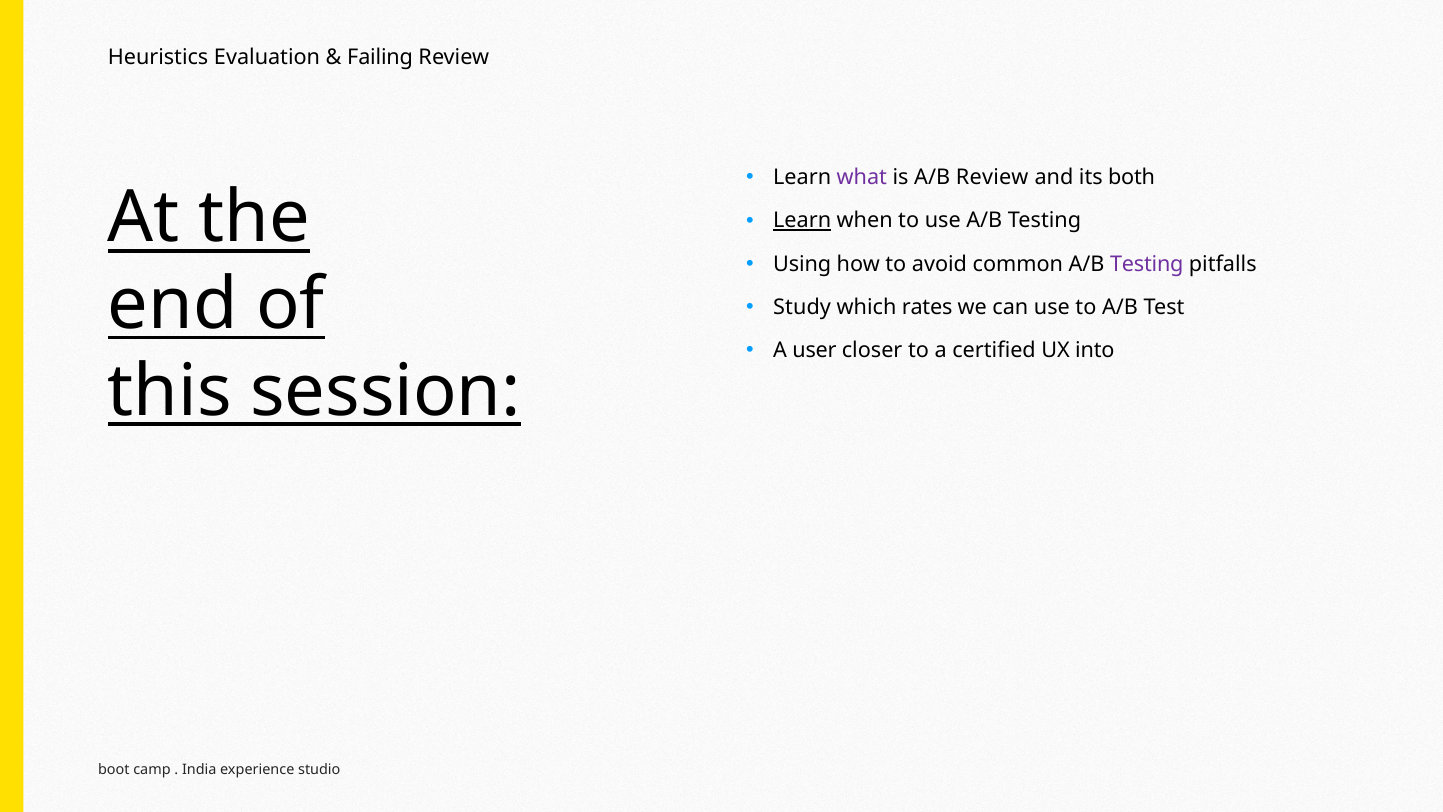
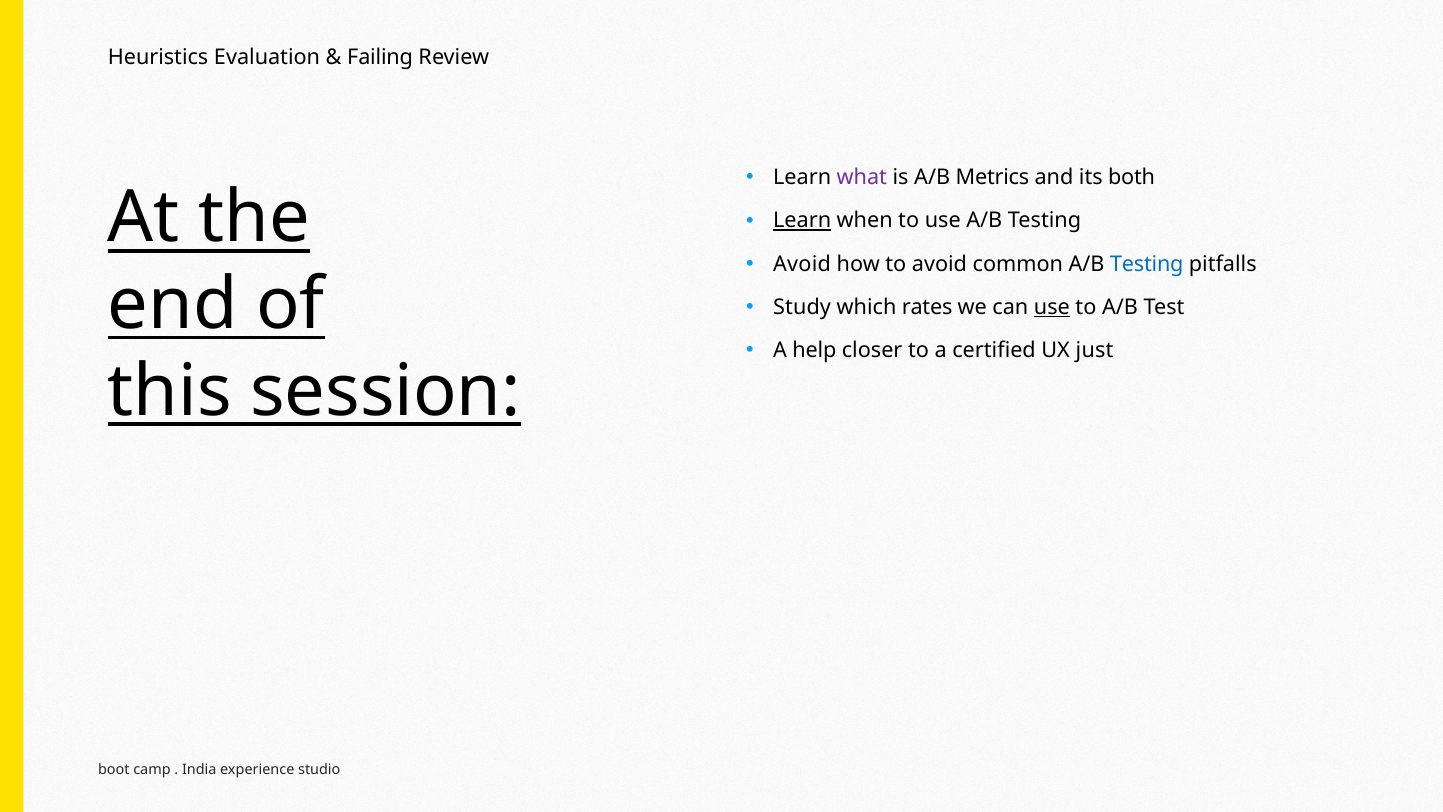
A/B Review: Review -> Metrics
Using at (802, 264): Using -> Avoid
Testing at (1147, 264) colour: purple -> blue
use at (1052, 307) underline: none -> present
user: user -> help
into: into -> just
